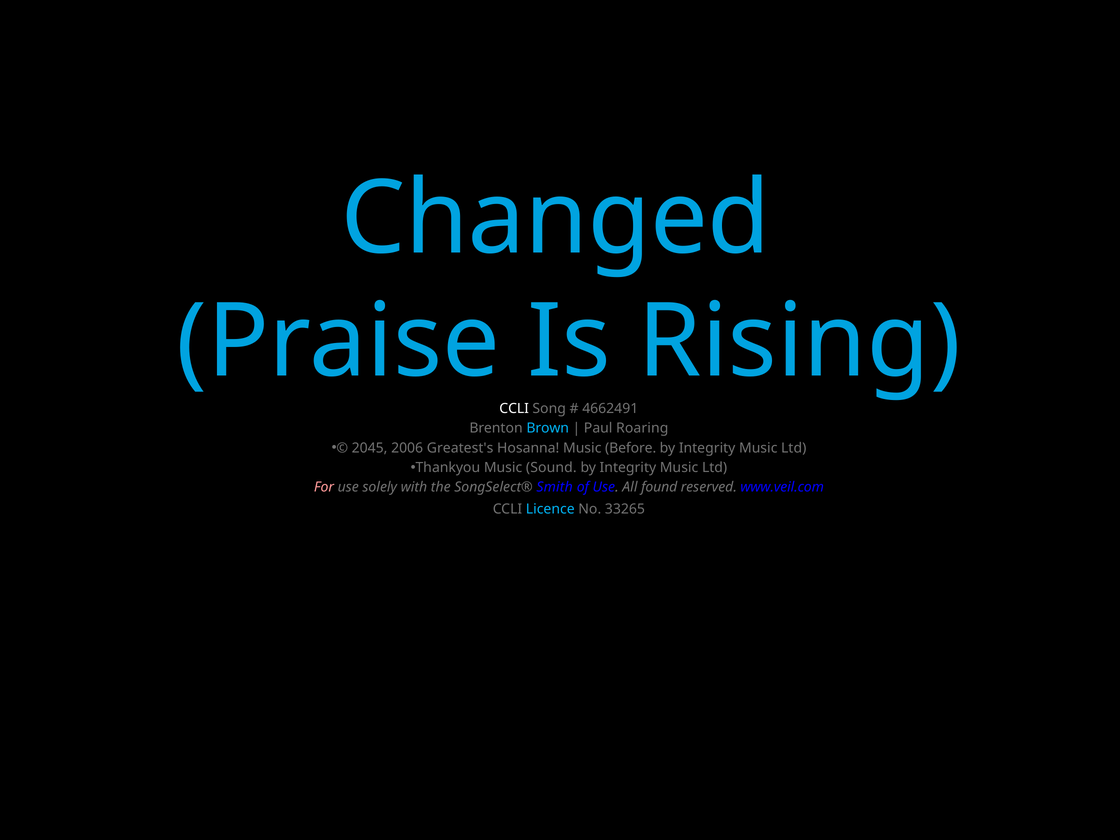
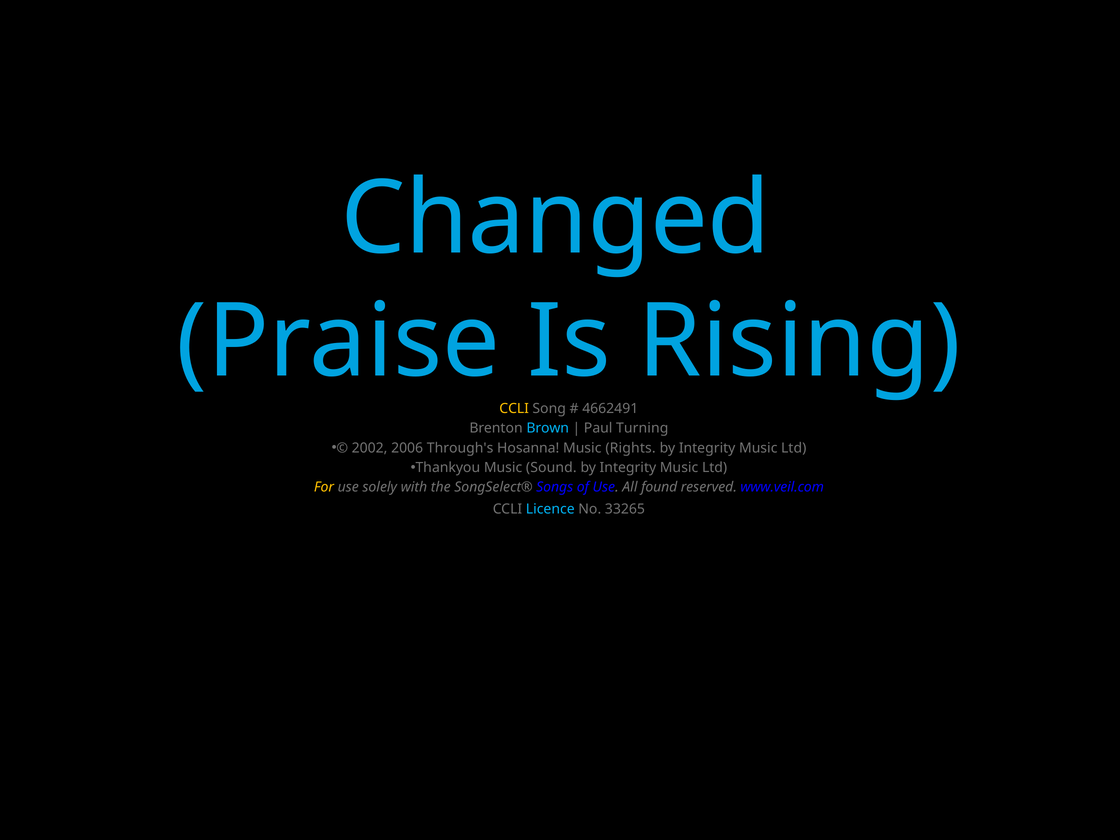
CCLI at (514, 409) colour: white -> yellow
Roaring: Roaring -> Turning
2045: 2045 -> 2002
Greatest's: Greatest's -> Through's
Before: Before -> Rights
For colour: pink -> yellow
Smith: Smith -> Songs
